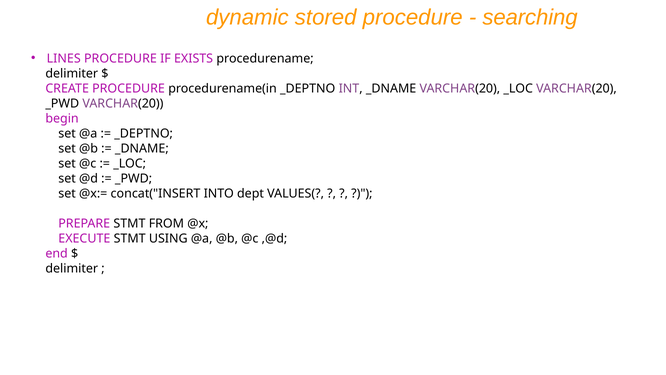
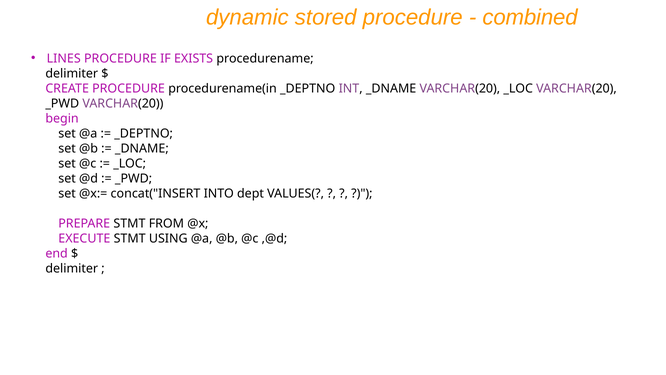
searching: searching -> combined
